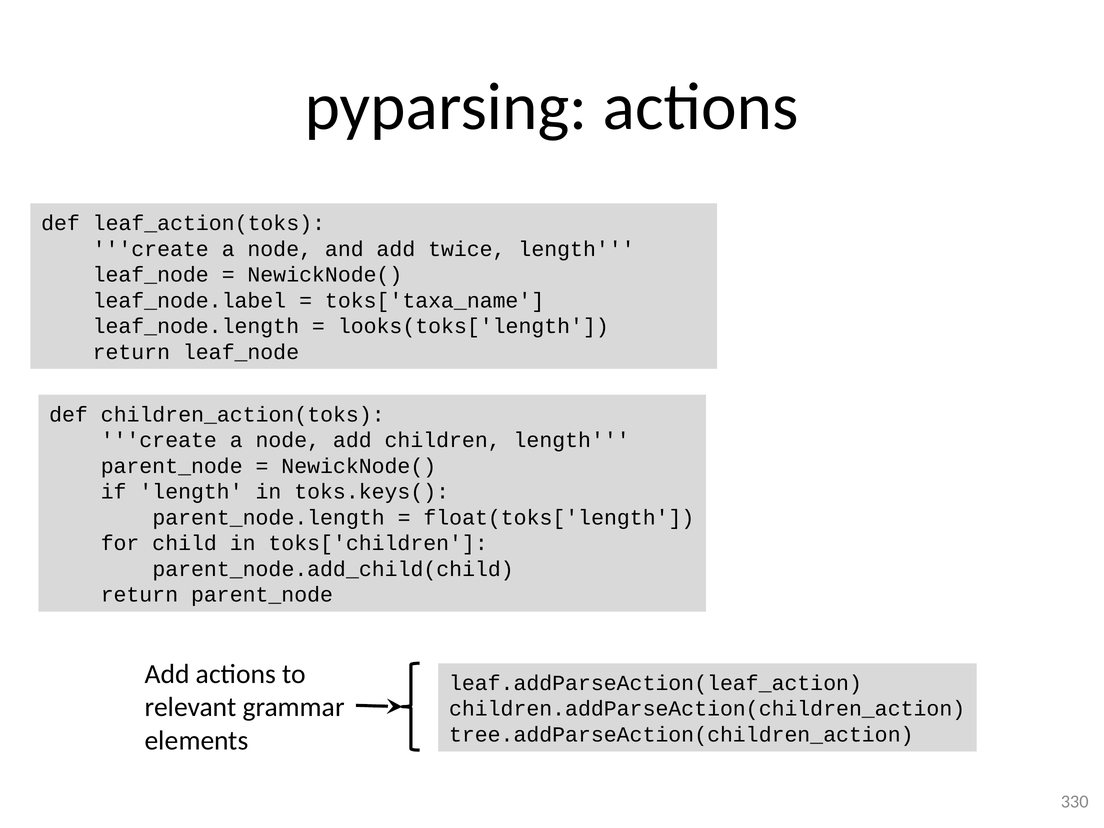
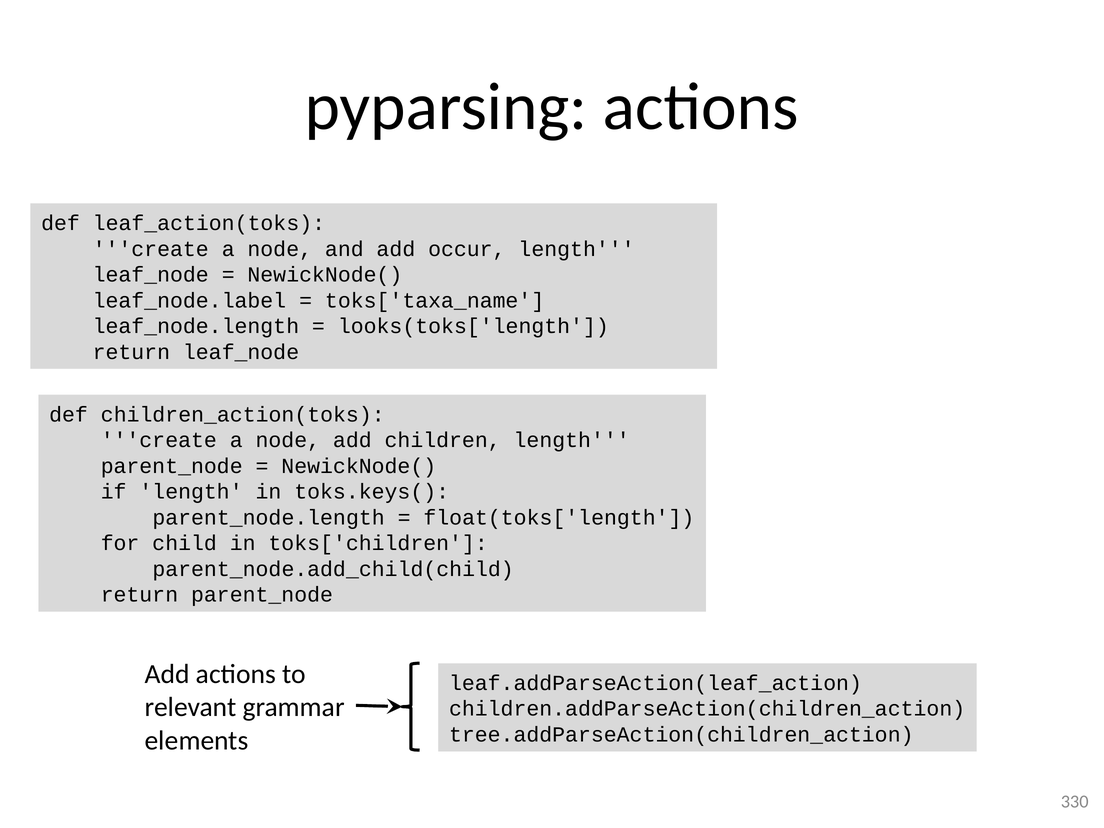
twice: twice -> occur
